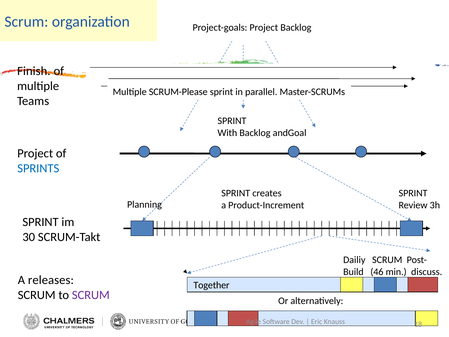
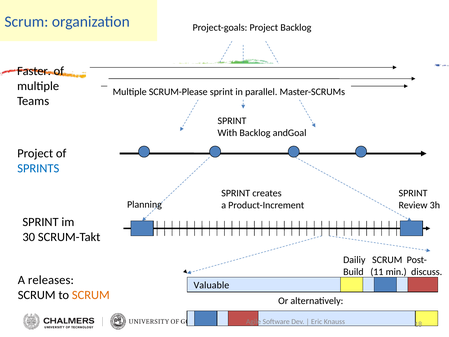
Finish: Finish -> Faster
46: 46 -> 11
Together: Together -> Valuable
SCRUM at (91, 295) colour: purple -> orange
